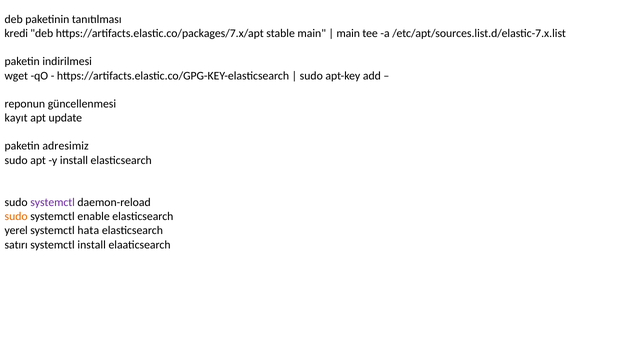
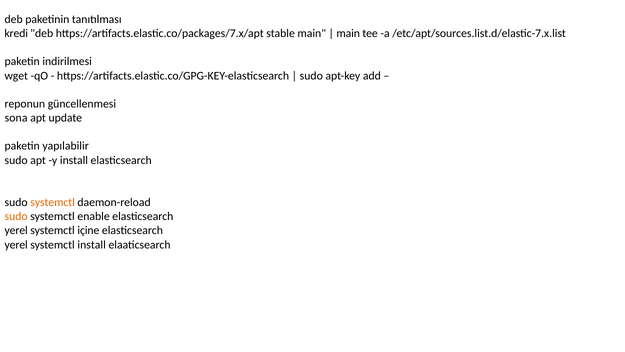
kayıt: kayıt -> sona
adresimiz: adresimiz -> yapılabilir
systemctl at (53, 202) colour: purple -> orange
hata: hata -> içine
satırı at (16, 244): satırı -> yerel
